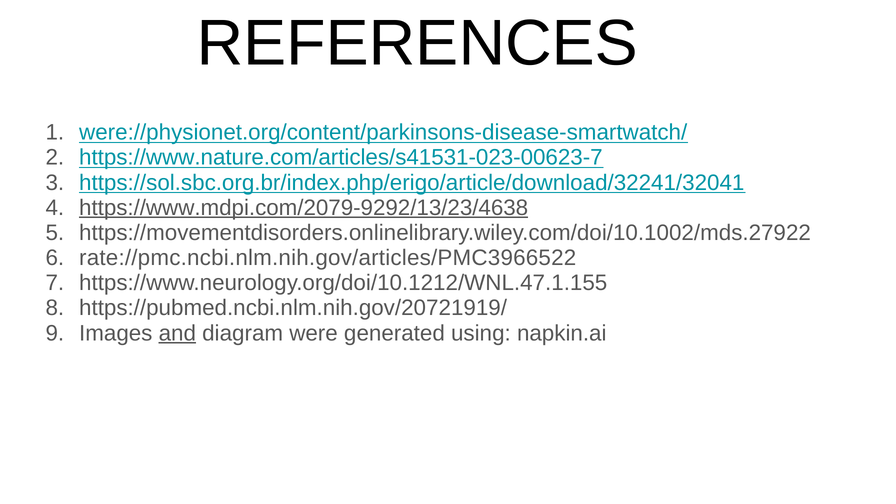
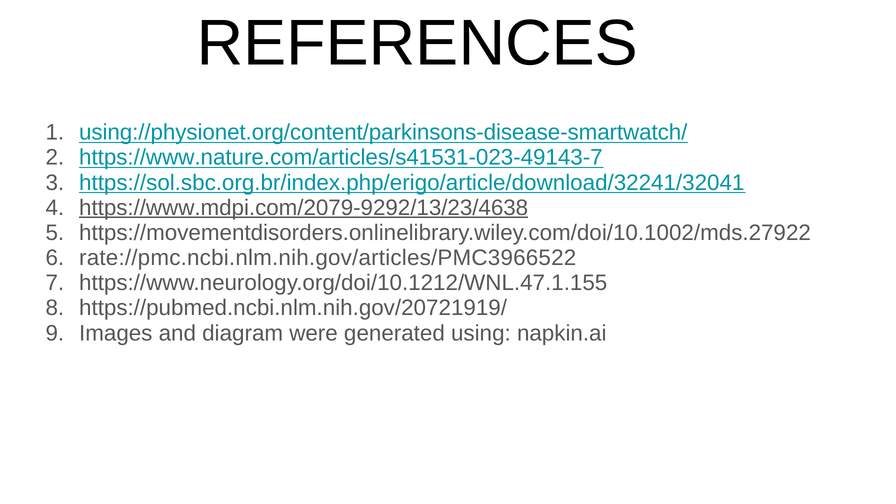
were://physionet.org/content/parkinsons-disease-smartwatch/: were://physionet.org/content/parkinsons-disease-smartwatch/ -> using://physionet.org/content/parkinsons-disease-smartwatch/
https://www.nature.com/articles/s41531-023-00623-7: https://www.nature.com/articles/s41531-023-00623-7 -> https://www.nature.com/articles/s41531-023-49143-7
and underline: present -> none
